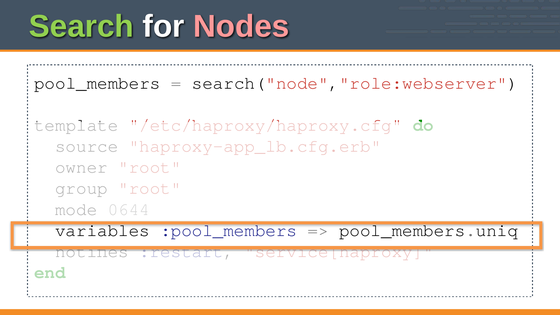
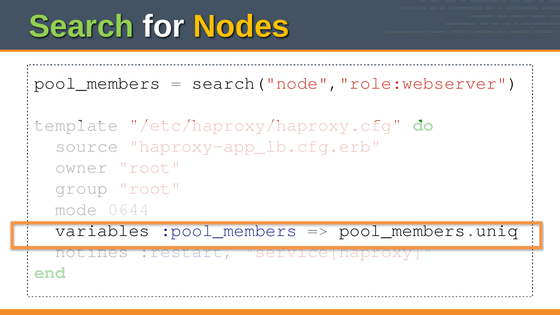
Nodes colour: pink -> yellow
